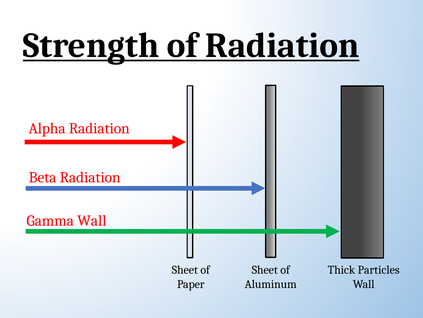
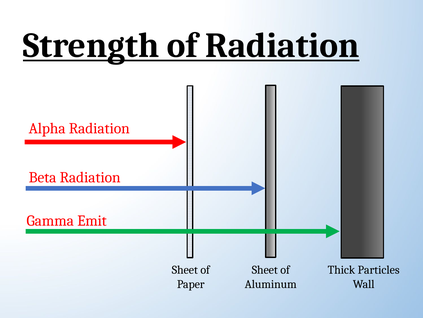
Gamma Wall: Wall -> Emit
